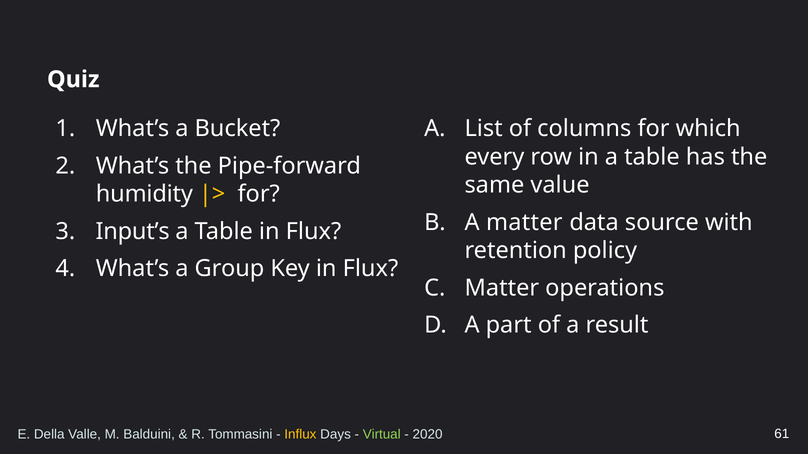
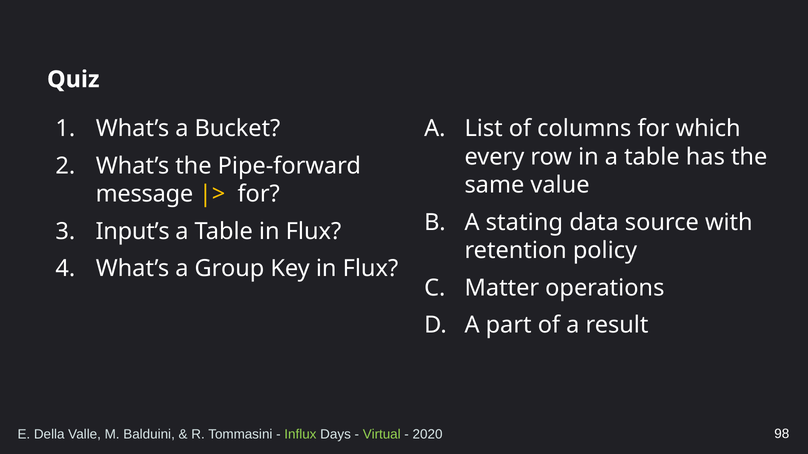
humidity: humidity -> message
A matter: matter -> stating
Influx colour: yellow -> light green
61: 61 -> 98
